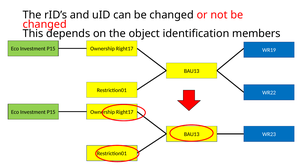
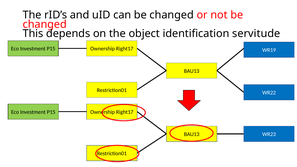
members: members -> servitude
